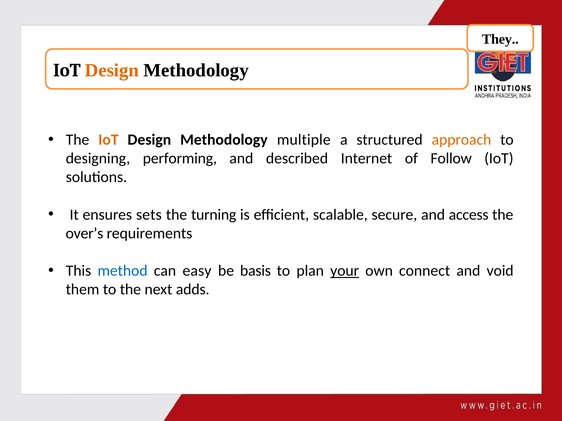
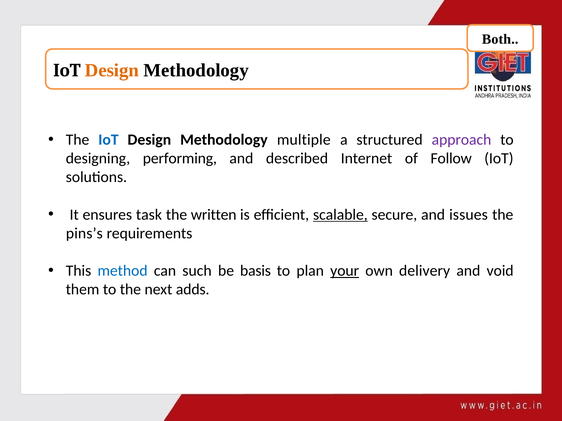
They: They -> Both
IoT at (108, 140) colour: orange -> blue
approach colour: orange -> purple
sets: sets -> task
turning: turning -> written
scalable underline: none -> present
access: access -> issues
over’s: over’s -> pins’s
easy: easy -> such
connect: connect -> delivery
